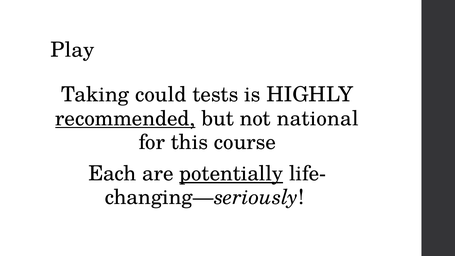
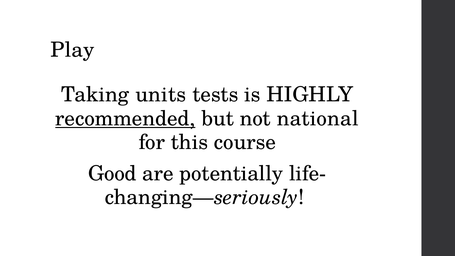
could: could -> units
Each: Each -> Good
potentially underline: present -> none
